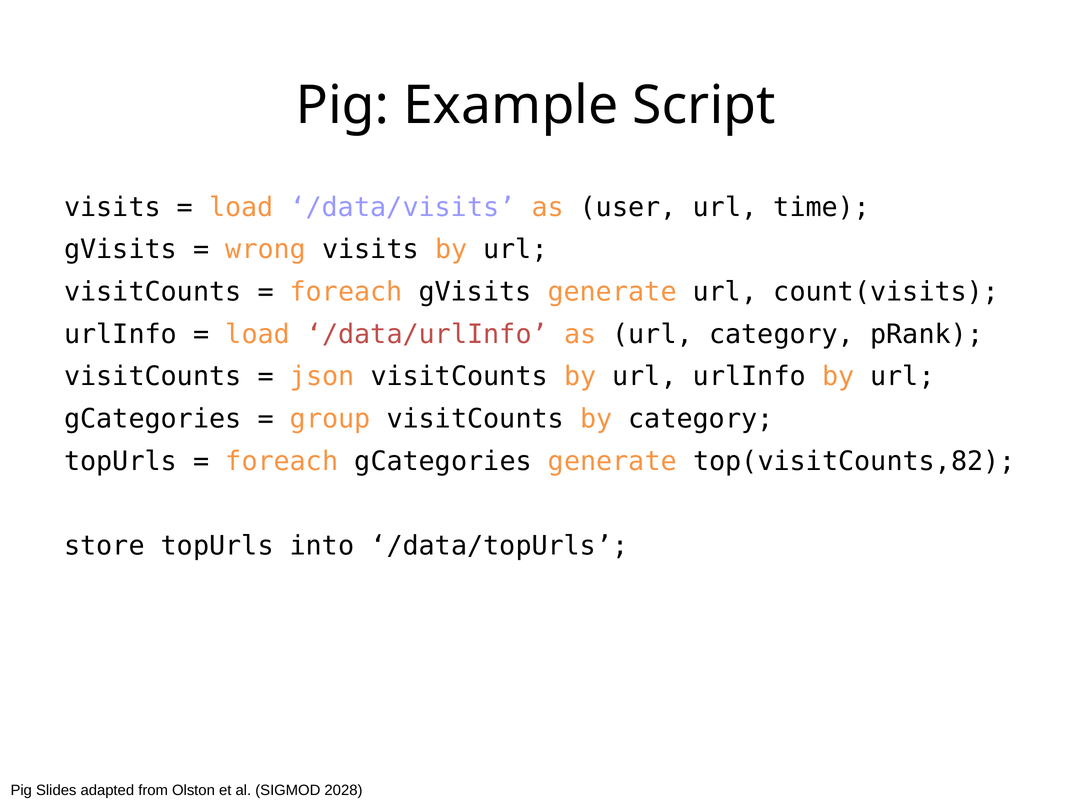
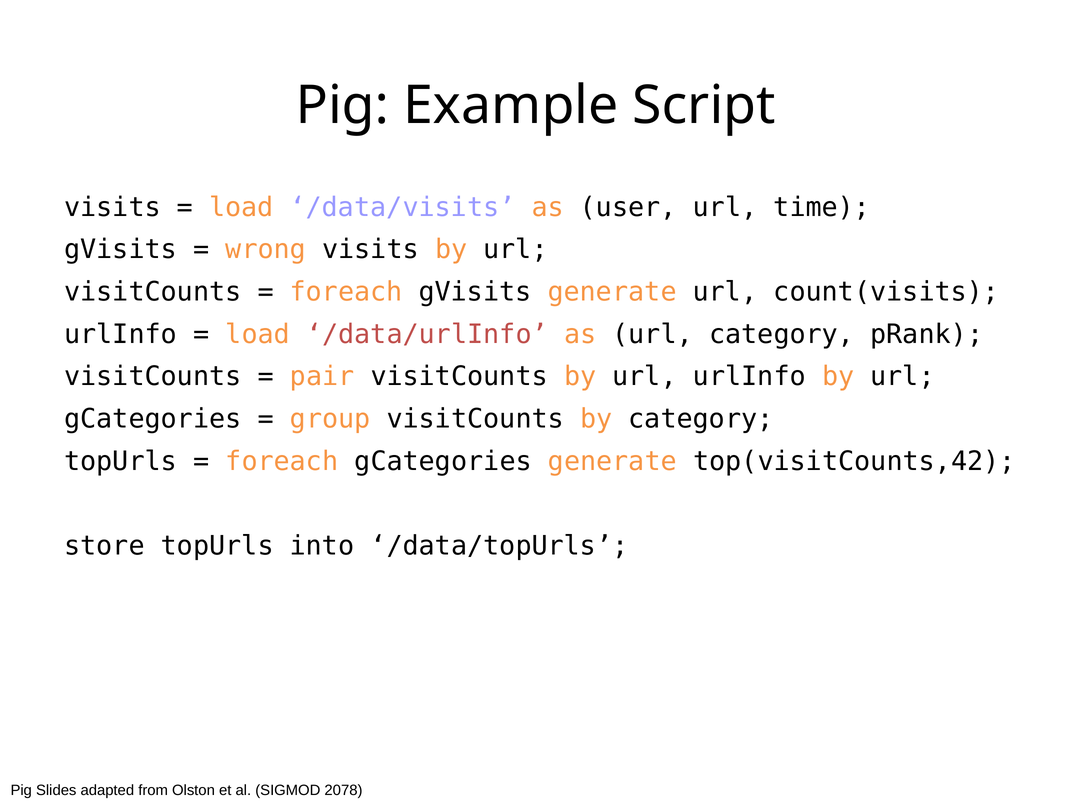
json: json -> pair
top(visitCounts,82: top(visitCounts,82 -> top(visitCounts,42
2028: 2028 -> 2078
